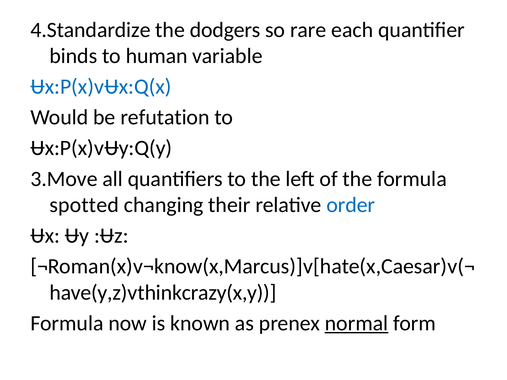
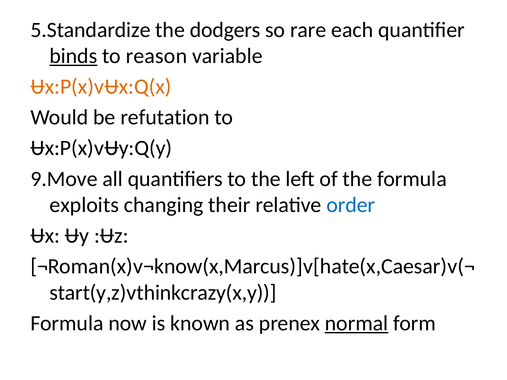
4.Standardize: 4.Standardize -> 5.Standardize
binds underline: none -> present
human: human -> reason
Ʉx:P(x)ᴠɄx:Q(x colour: blue -> orange
3.Move: 3.Move -> 9.Move
spotted: spotted -> exploits
have(y,z)ᴠthinkcrazy(x,y: have(y,z)ᴠthinkcrazy(x,y -> start(y,z)ᴠthinkcrazy(x,y
